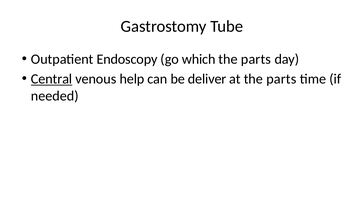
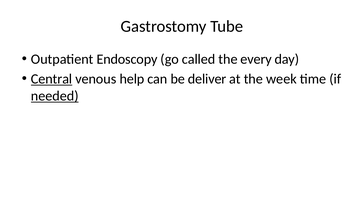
which: which -> called
parts at (256, 59): parts -> every
at the parts: parts -> week
needed underline: none -> present
